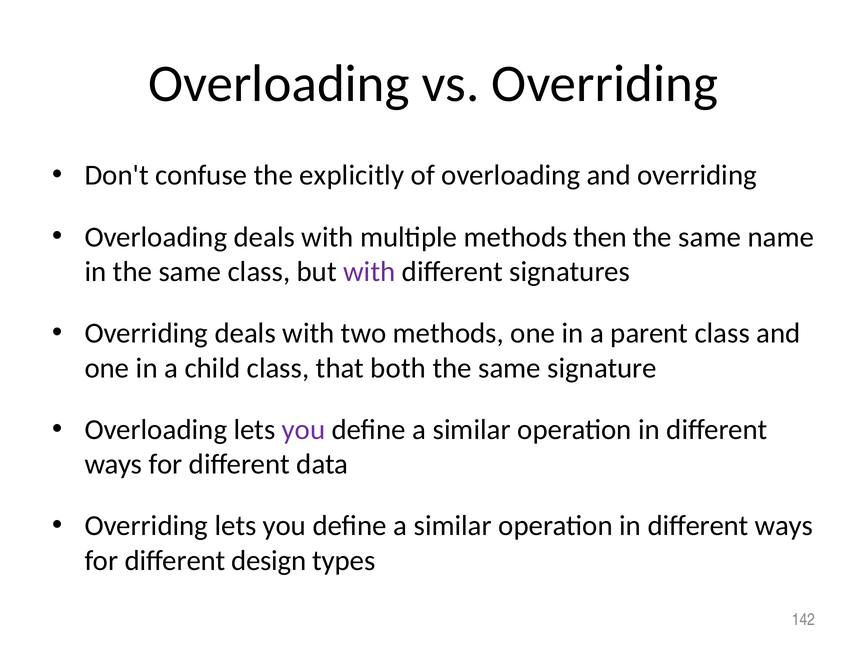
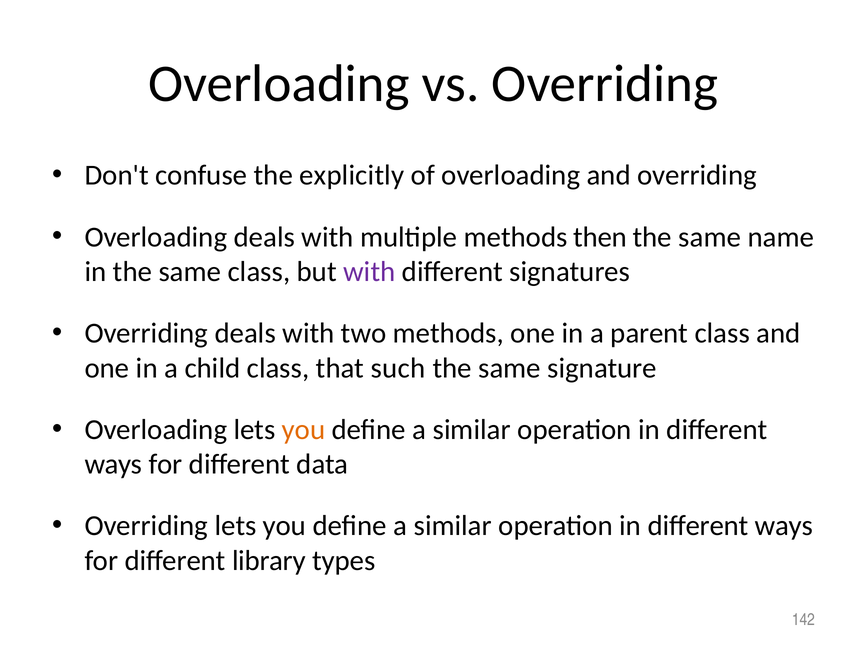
both: both -> such
you at (304, 430) colour: purple -> orange
design: design -> library
